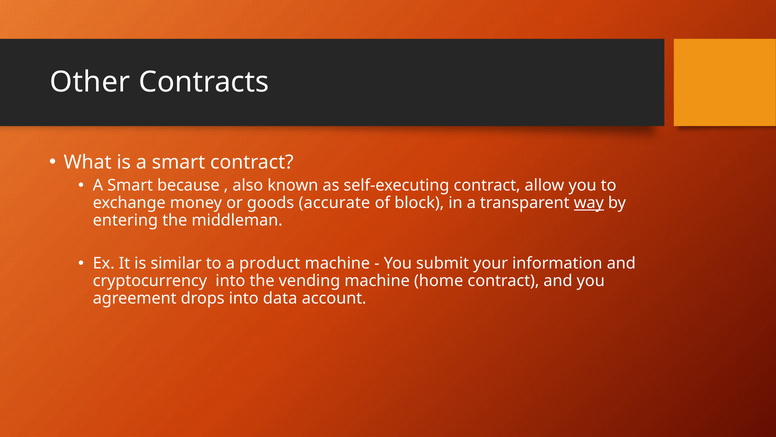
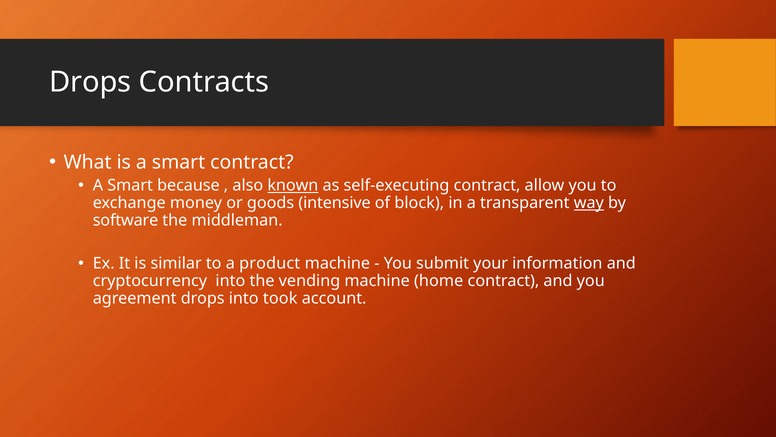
Other at (90, 82): Other -> Drops
known underline: none -> present
accurate: accurate -> intensive
entering: entering -> software
data: data -> took
